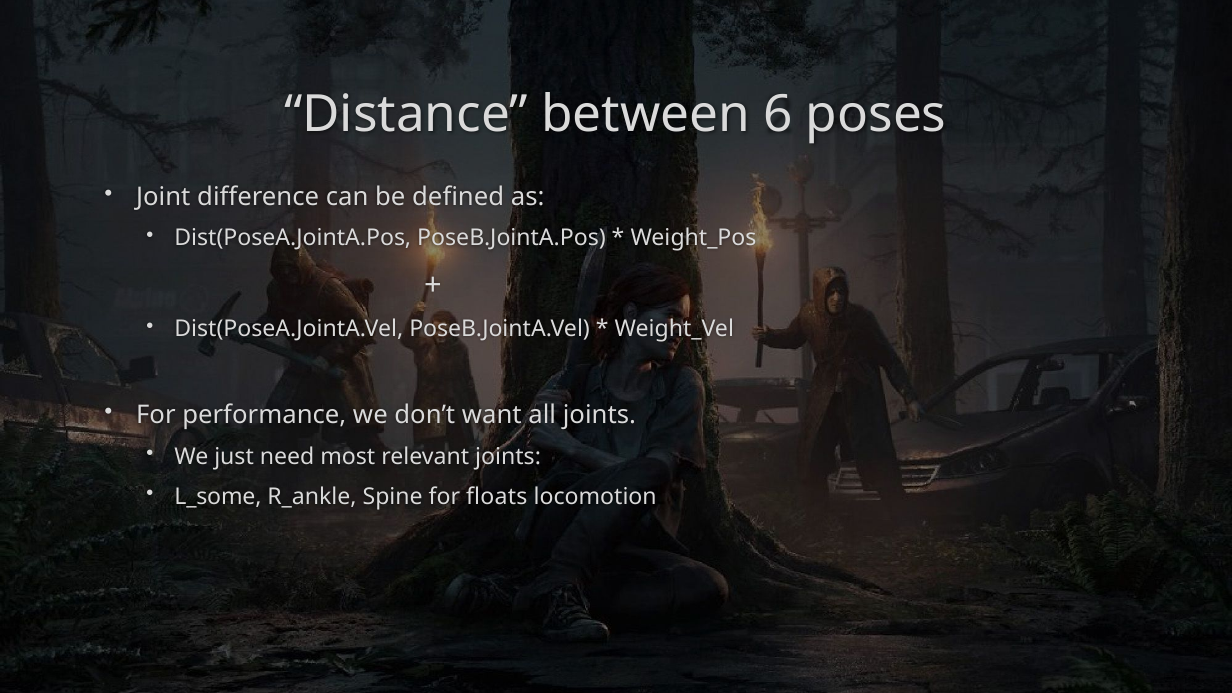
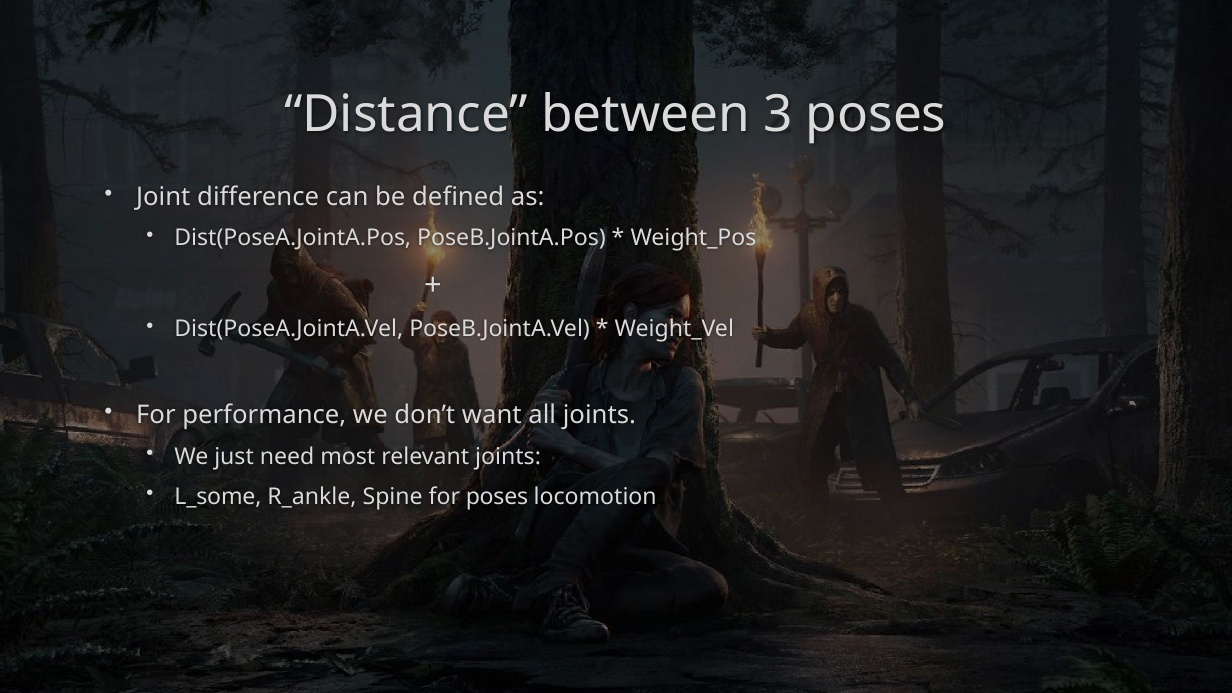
6: 6 -> 3
for floats: floats -> poses
